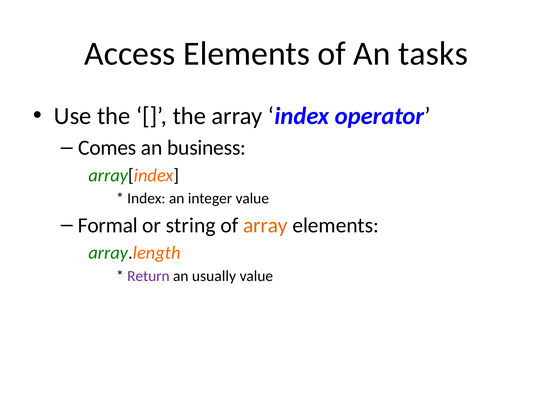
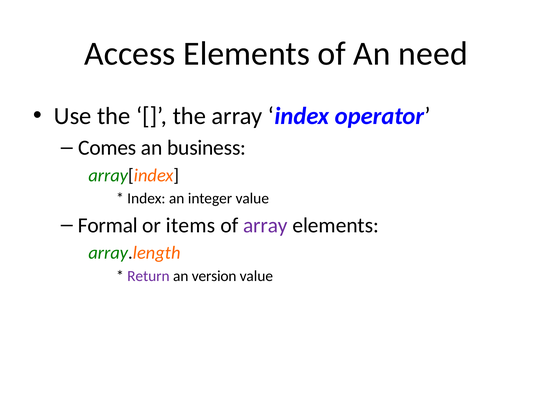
tasks: tasks -> need
string: string -> items
array at (265, 225) colour: orange -> purple
usually: usually -> version
